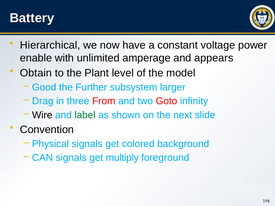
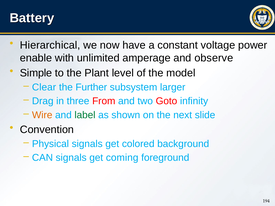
appears: appears -> observe
Obtain: Obtain -> Simple
Good: Good -> Clear
Wire colour: black -> orange
multiply: multiply -> coming
